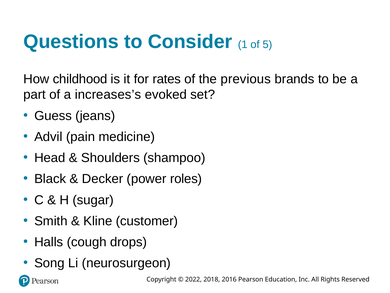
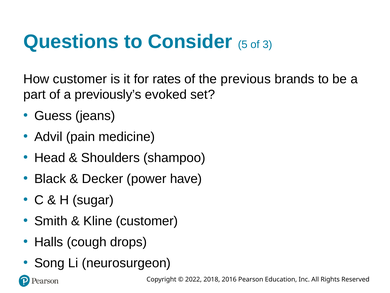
1: 1 -> 5
5: 5 -> 3
How childhood: childhood -> customer
increases’s: increases’s -> previously’s
roles: roles -> have
